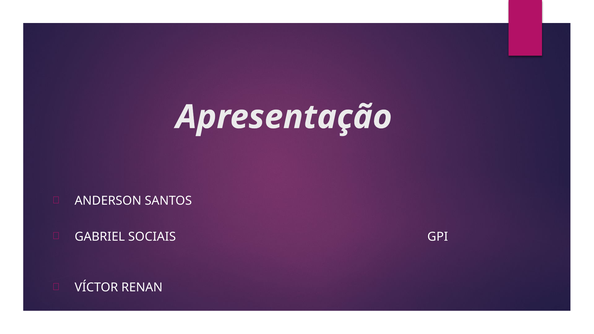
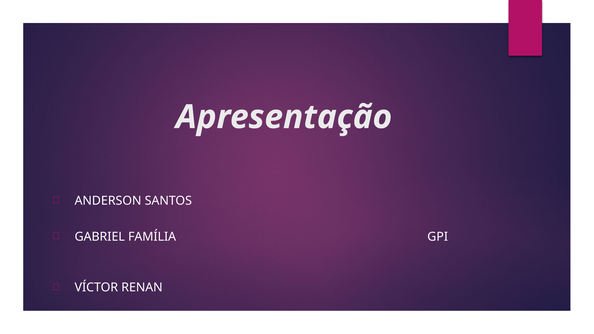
SOCIAIS: SOCIAIS -> FAMÍLIA
